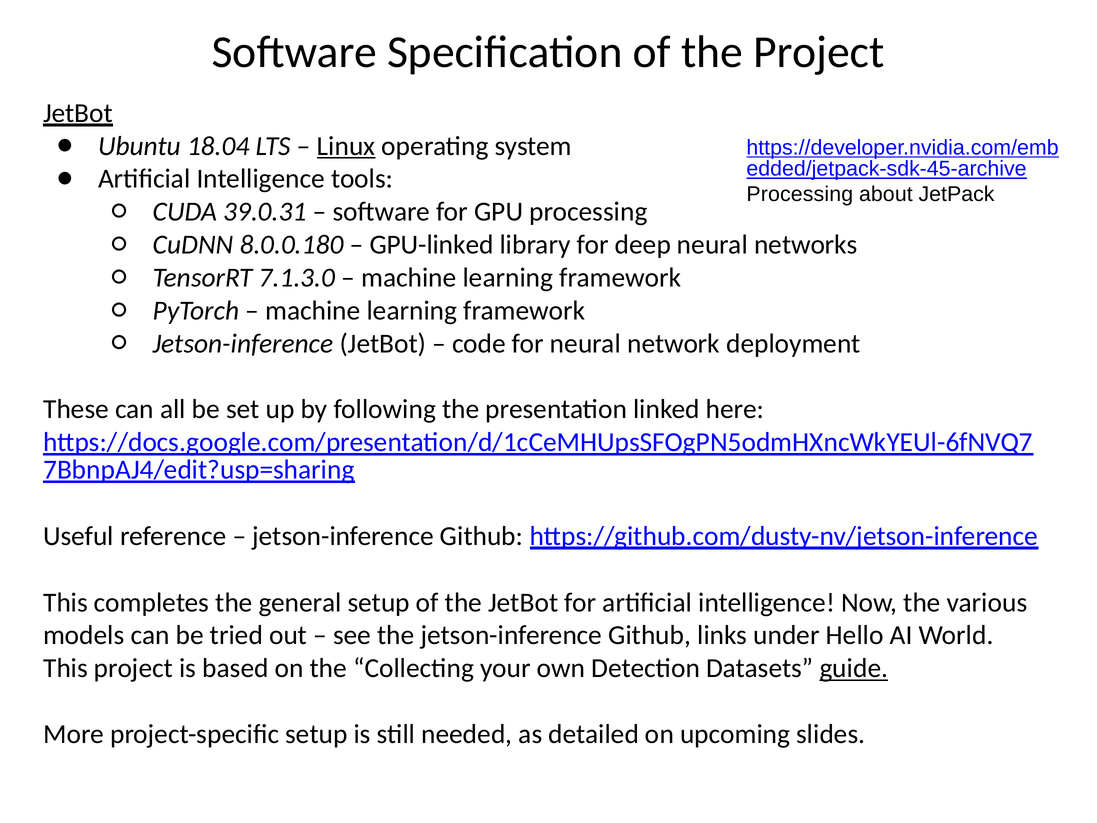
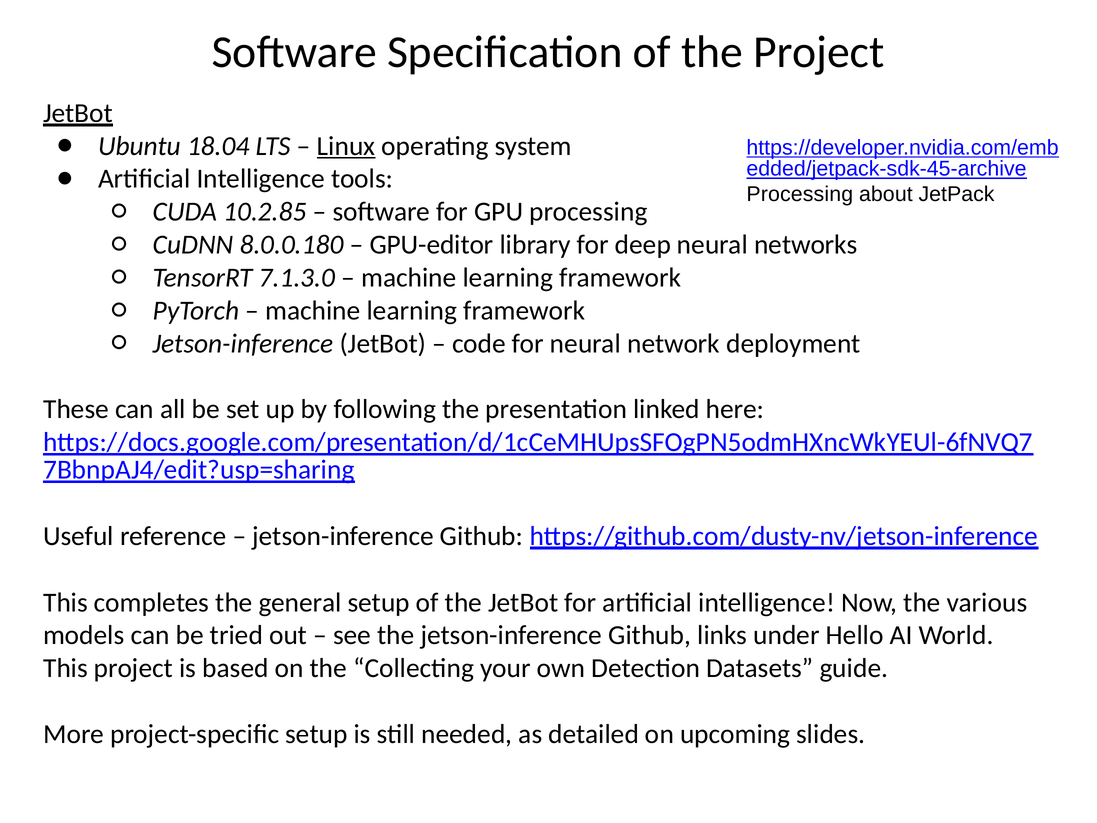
39.0.31: 39.0.31 -> 10.2.85
GPU-linked: GPU-linked -> GPU-editor
guide underline: present -> none
